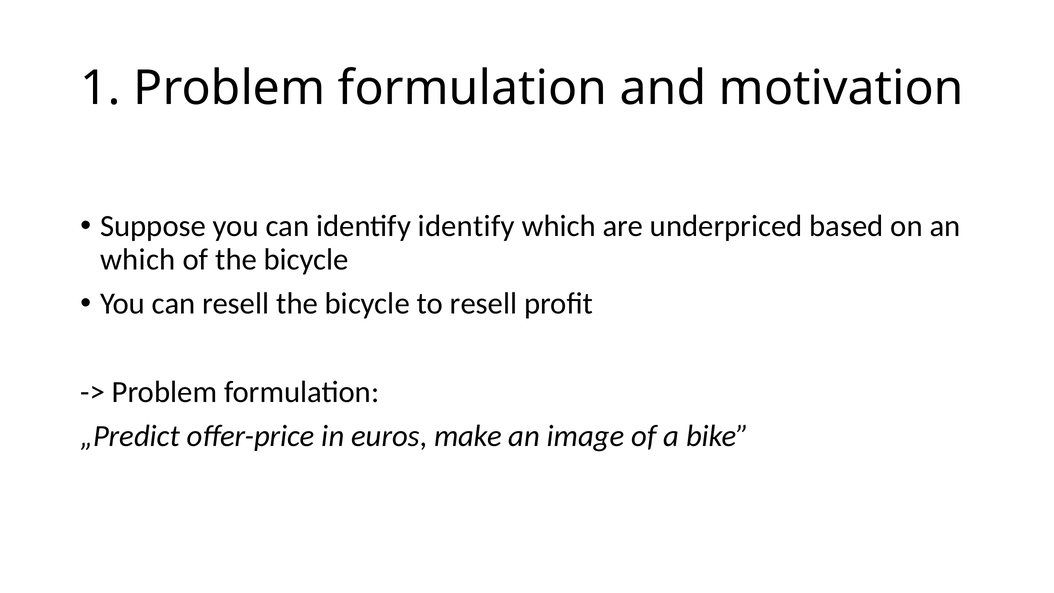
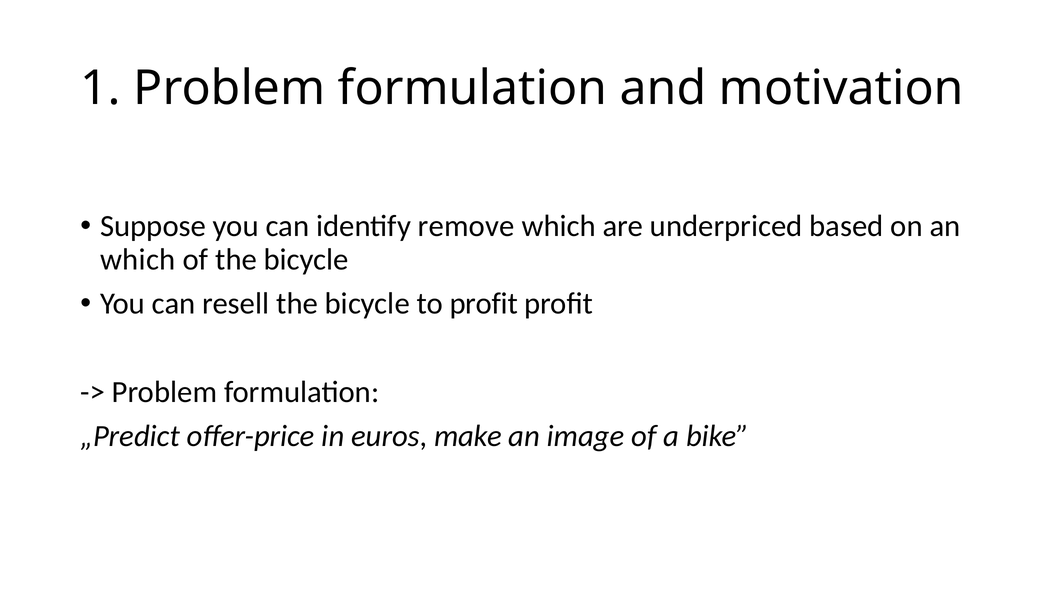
identify identify: identify -> remove
to resell: resell -> profit
